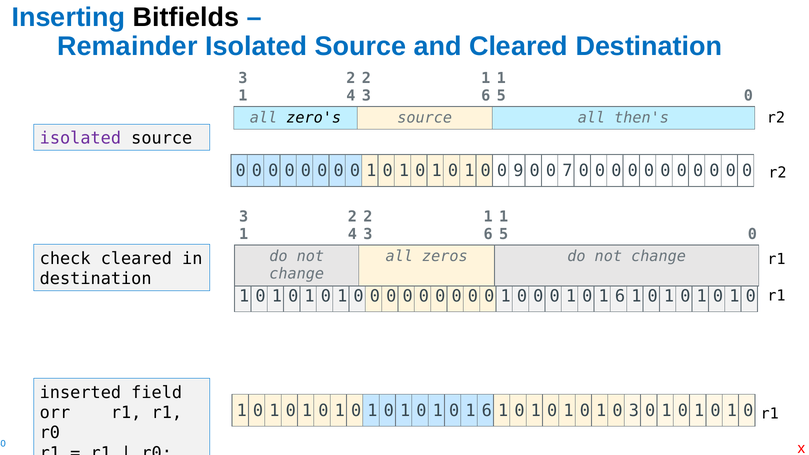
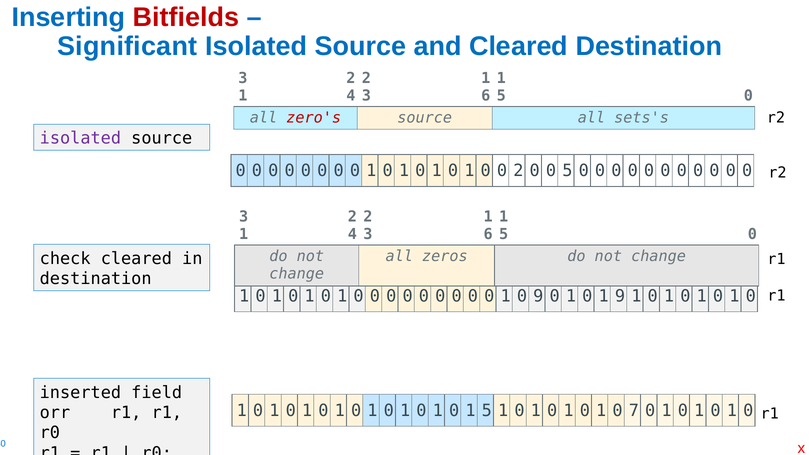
Bitfields colour: black -> red
Remainder: Remainder -> Significant
zero's colour: black -> red
then's: then's -> sets's
0 9: 9 -> 2
0 7: 7 -> 5
0 at (538, 296): 0 -> 9
6 at (620, 296): 6 -> 9
6 at (487, 411): 6 -> 5
3 at (634, 411): 3 -> 7
